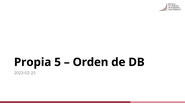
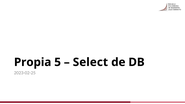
Orden: Orden -> Select
